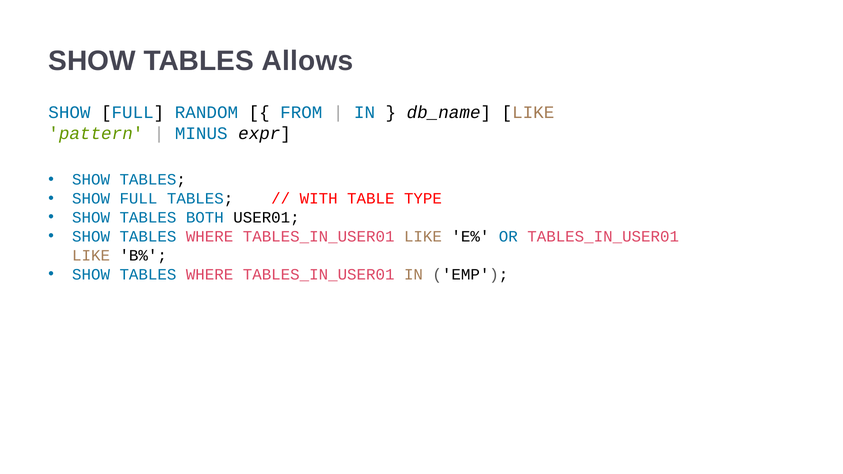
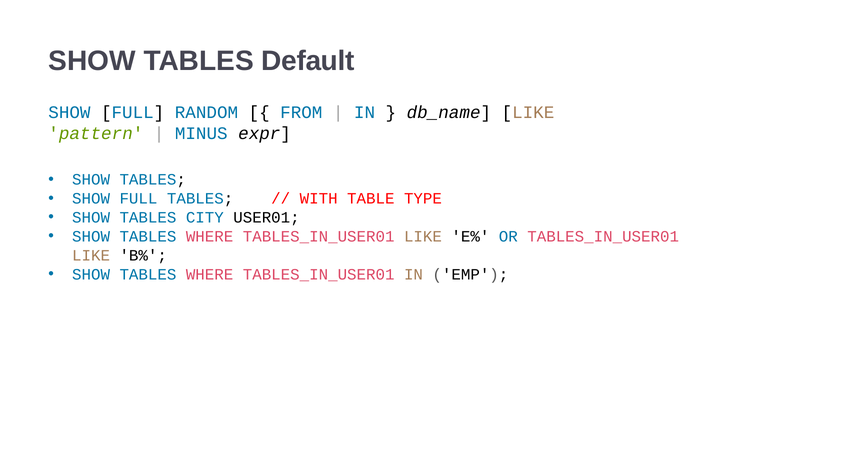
Allows: Allows -> Default
BOTH: BOTH -> CITY
